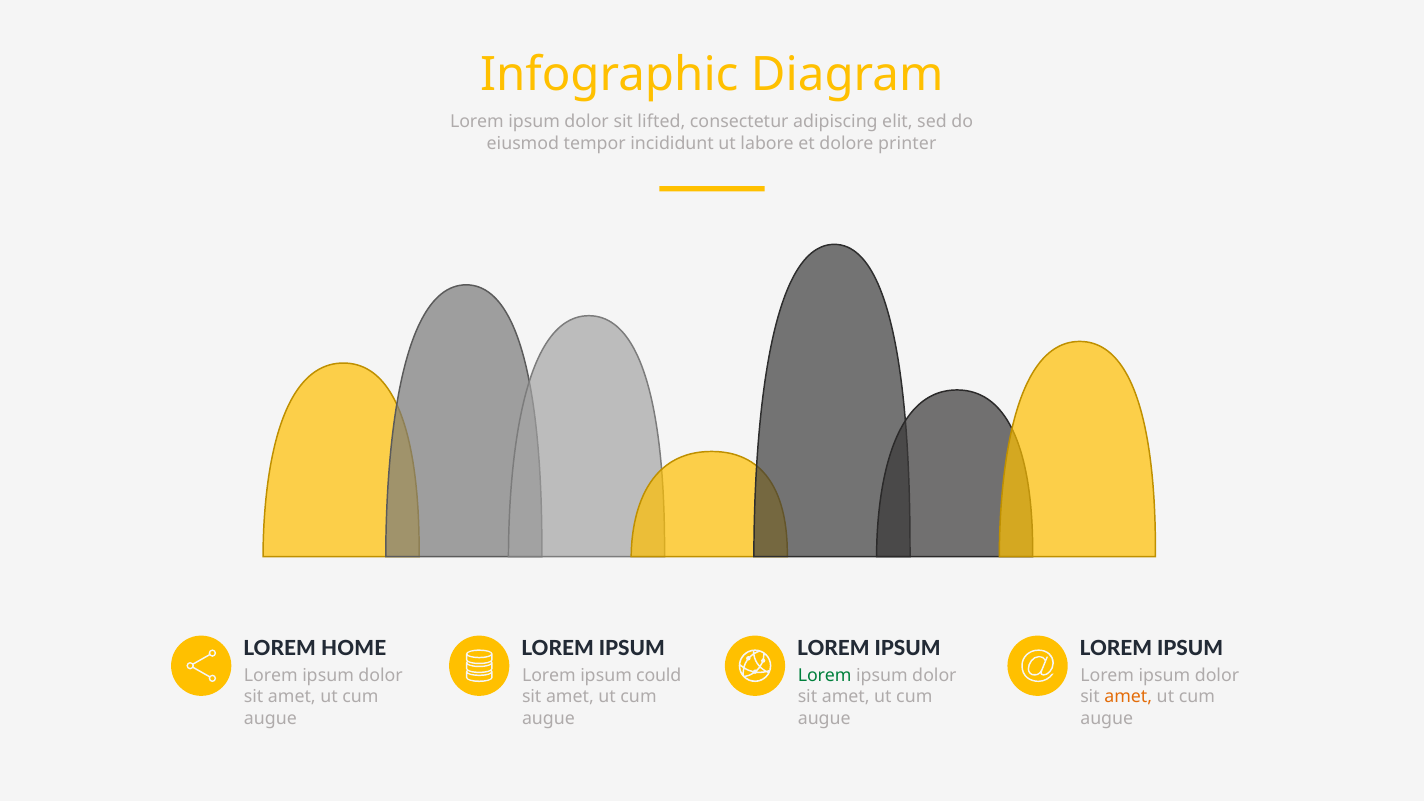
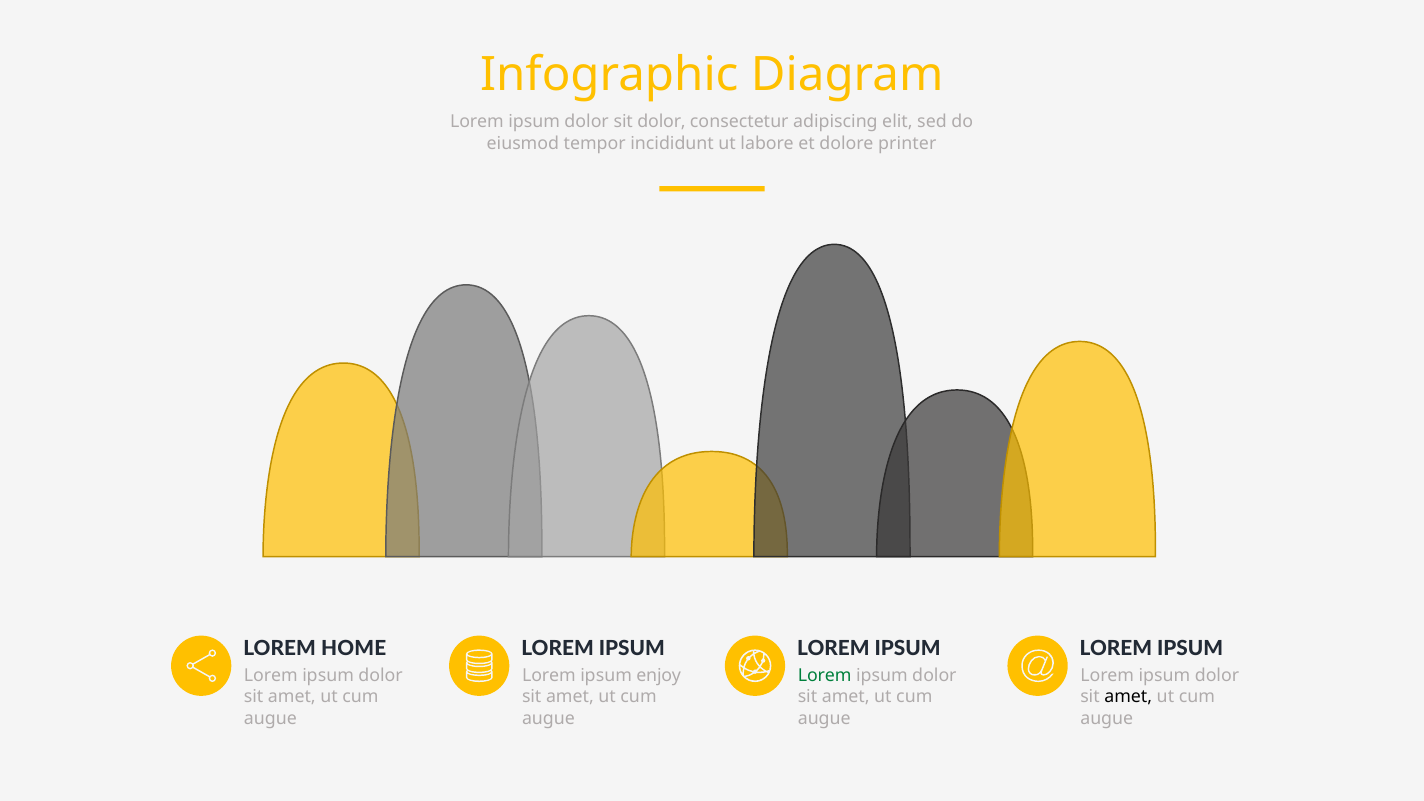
sit lifted: lifted -> dolor
could: could -> enjoy
amet at (1128, 697) colour: orange -> black
